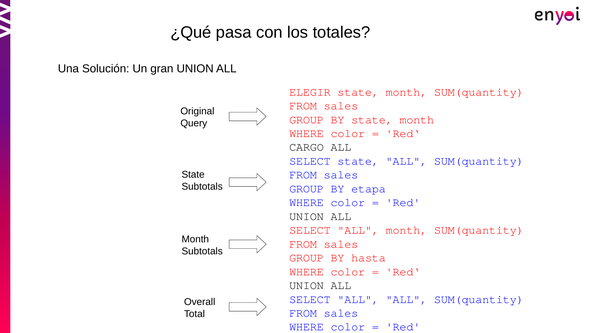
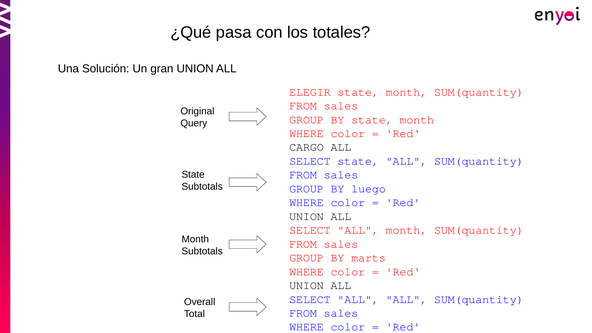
etapa: etapa -> luego
hasta: hasta -> marts
